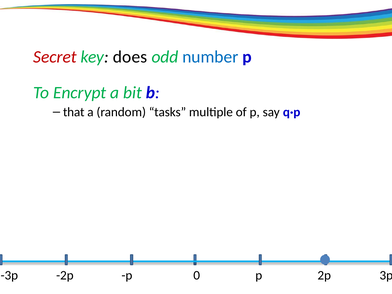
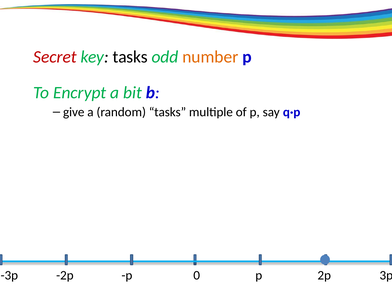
key does: does -> tasks
number colour: blue -> orange
that: that -> give
